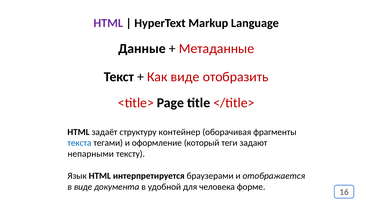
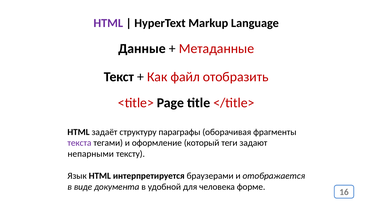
Как виде: виде -> файл
контейнер: контейнер -> параграфы
текста colour: blue -> purple
